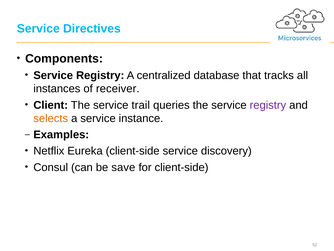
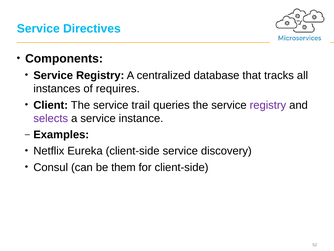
receiver: receiver -> requires
selects colour: orange -> purple
save: save -> them
